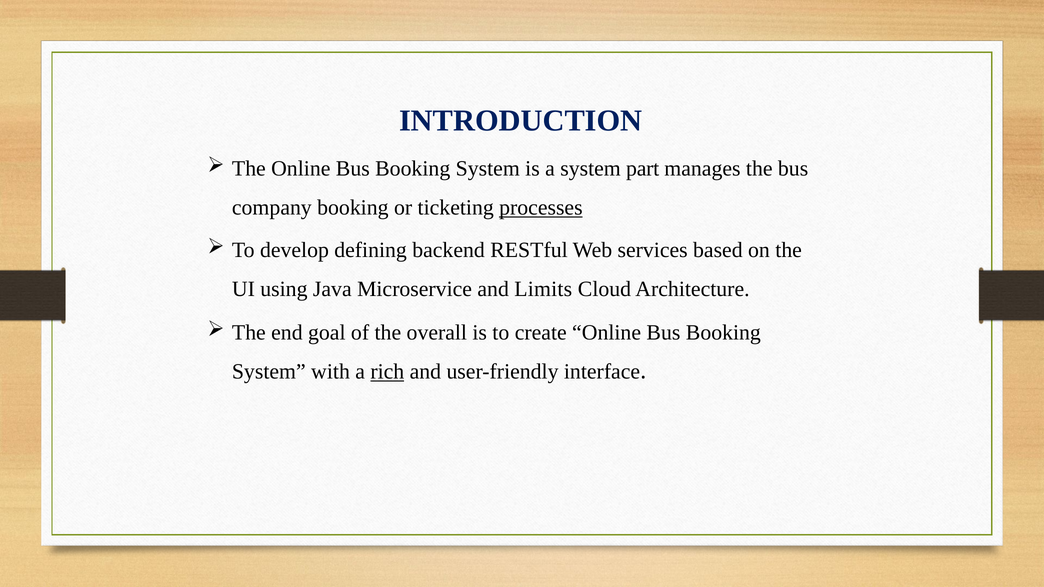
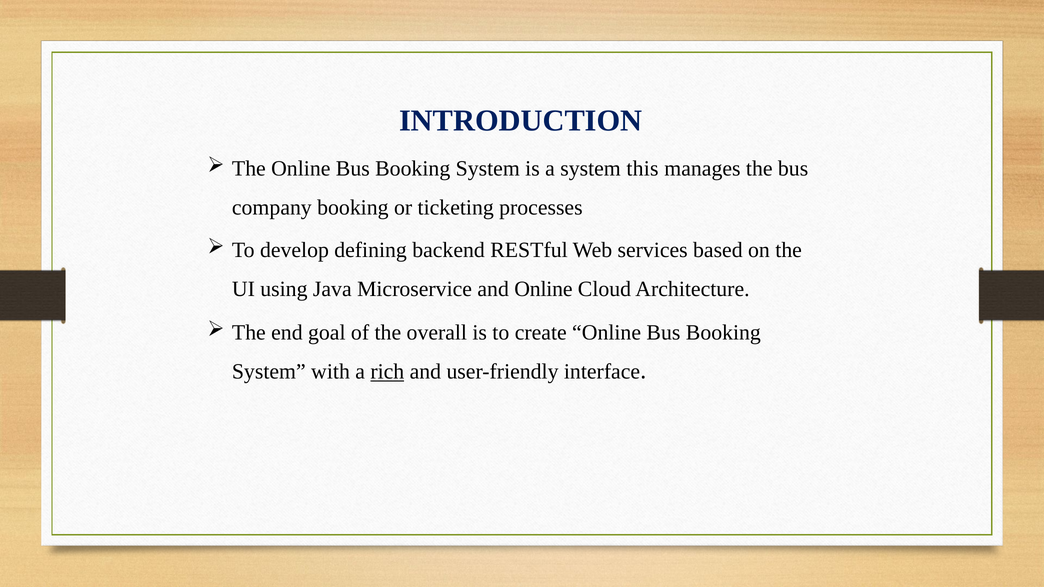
part: part -> this
processes underline: present -> none
and Limits: Limits -> Online
